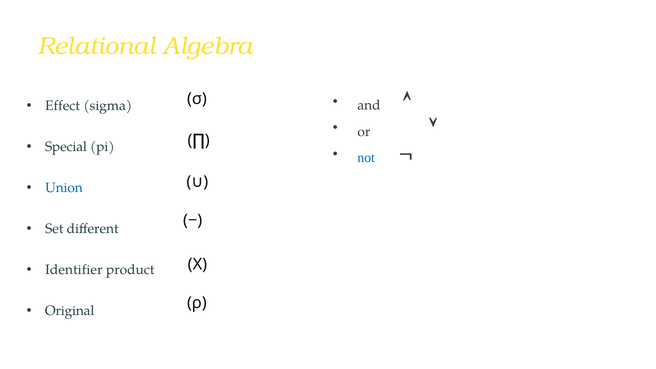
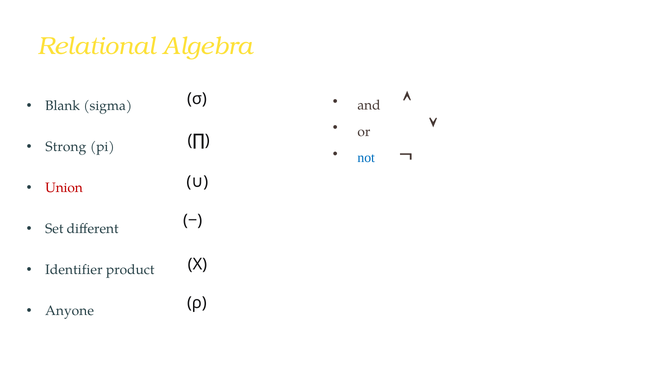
Effect: Effect -> Blank
Special: Special -> Strong
Union colour: blue -> red
Original: Original -> Anyone
